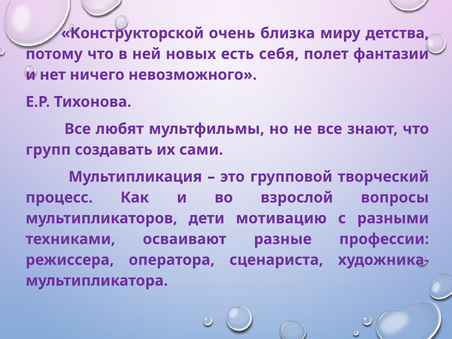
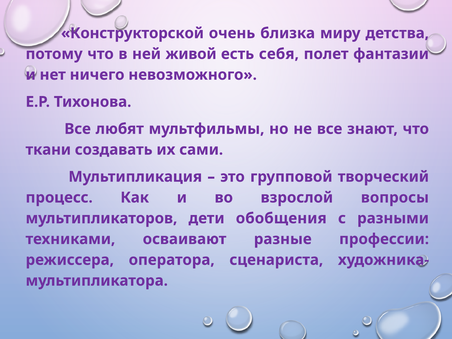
новых: новых -> живой
групп: групп -> ткани
мотивацию: мотивацию -> обобщения
